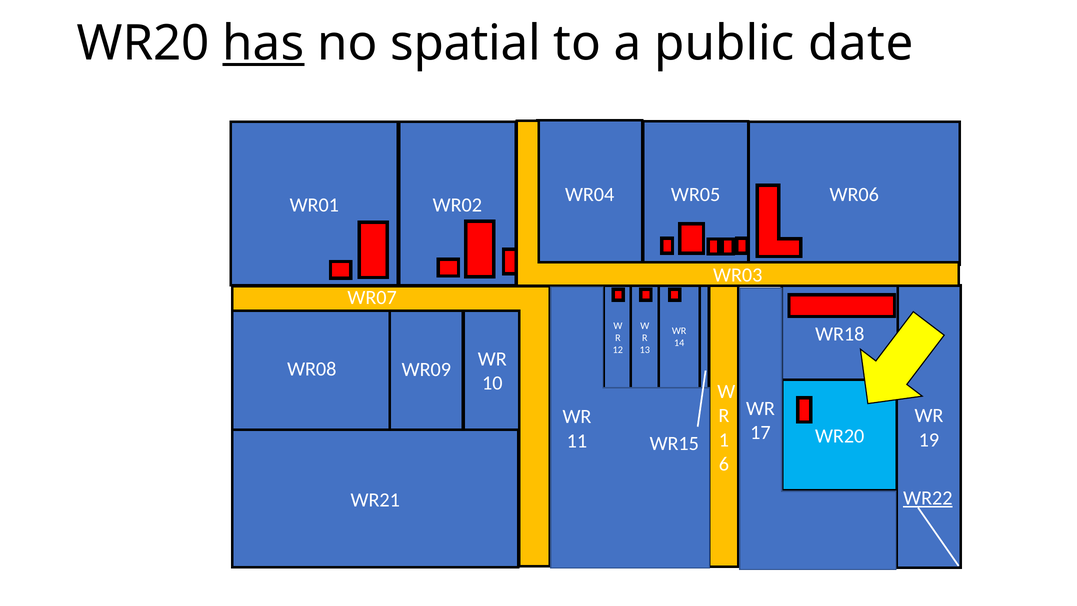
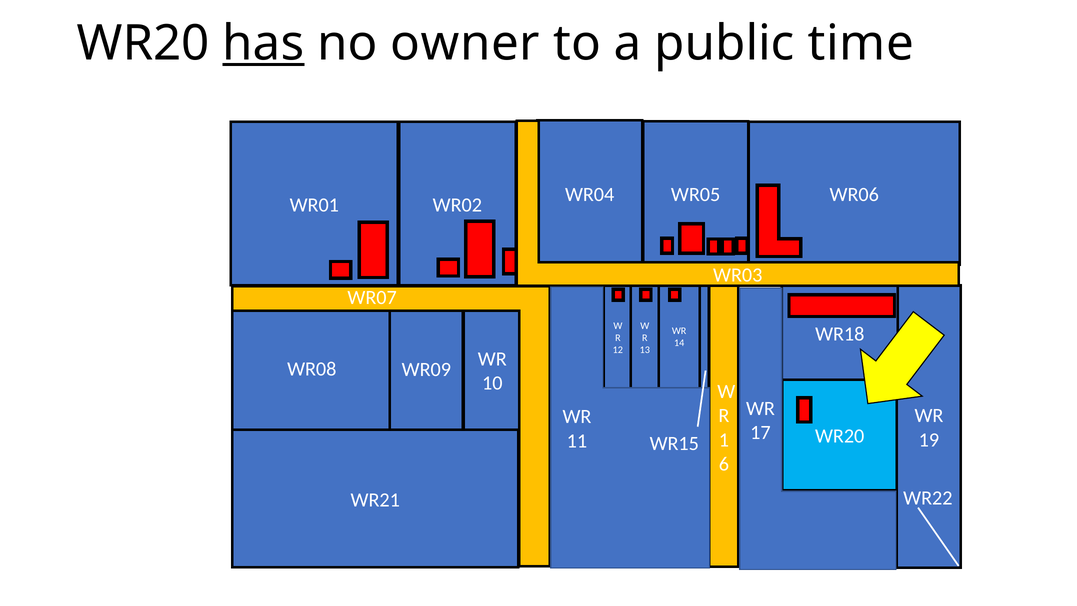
spatial: spatial -> owner
date: date -> time
WR22 at (928, 498) underline: present -> none
